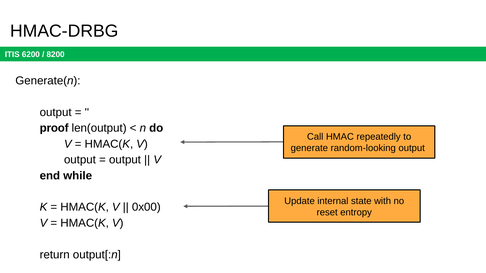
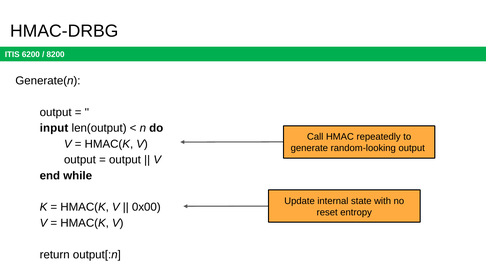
proof: proof -> input
